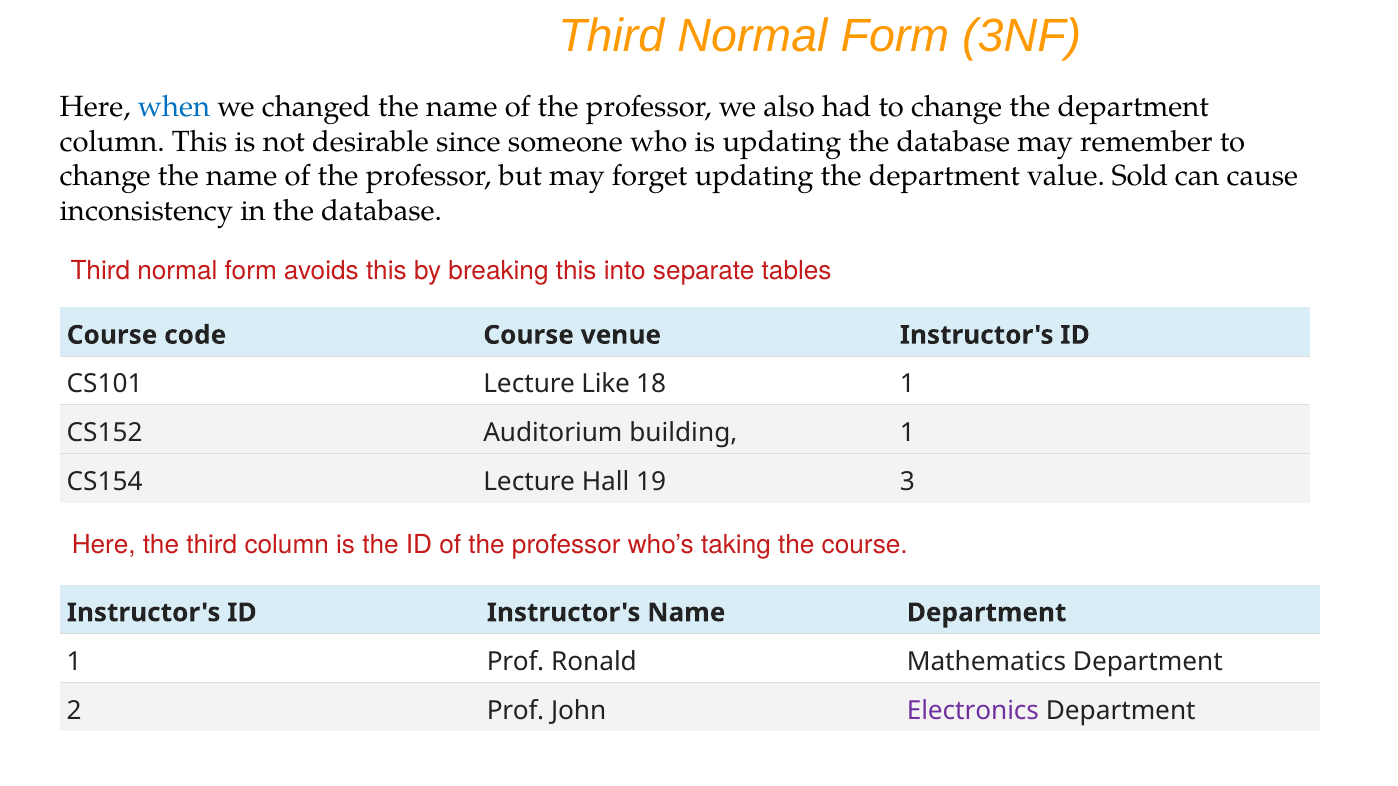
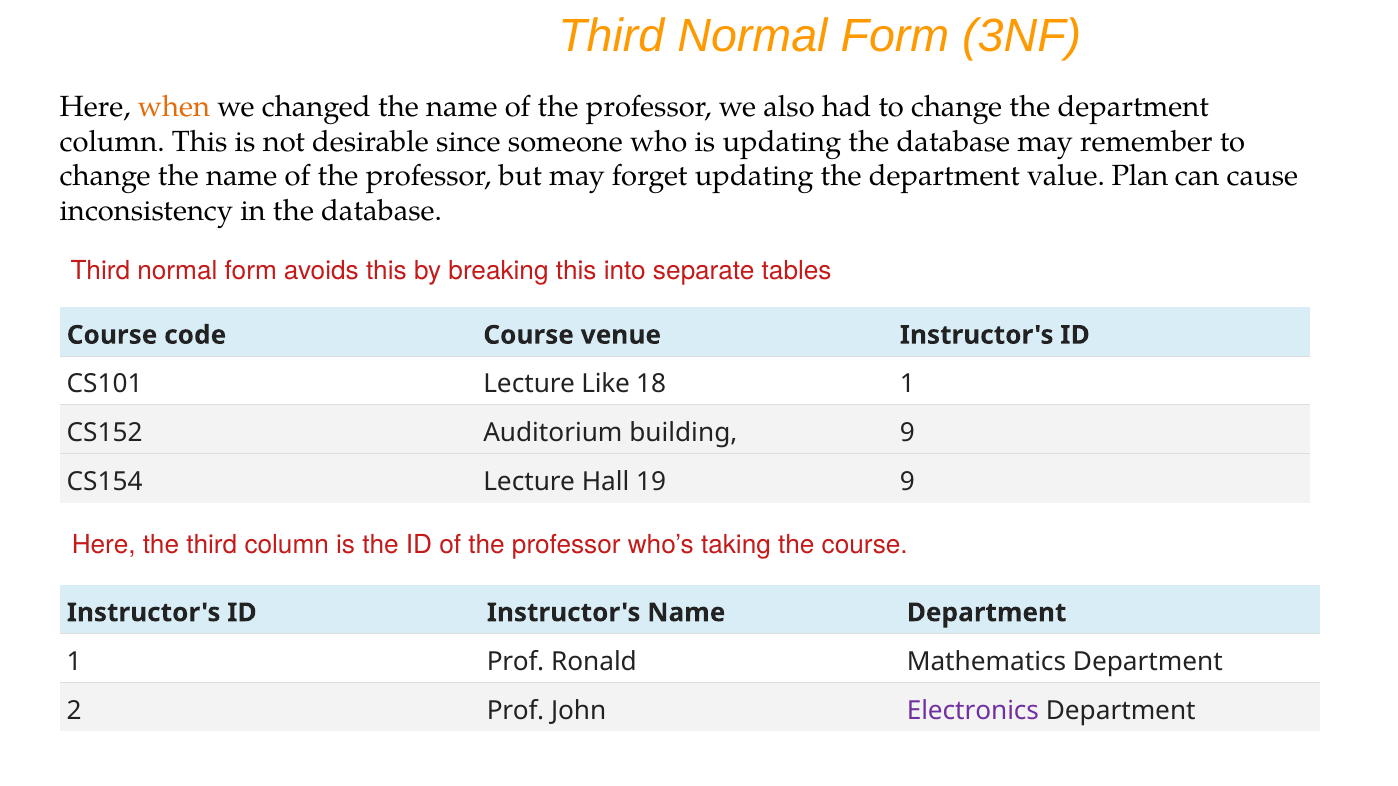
when colour: blue -> orange
Sold: Sold -> Plan
building 1: 1 -> 9
19 3: 3 -> 9
